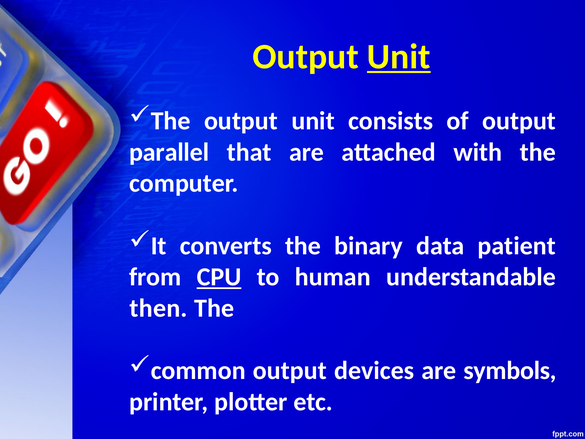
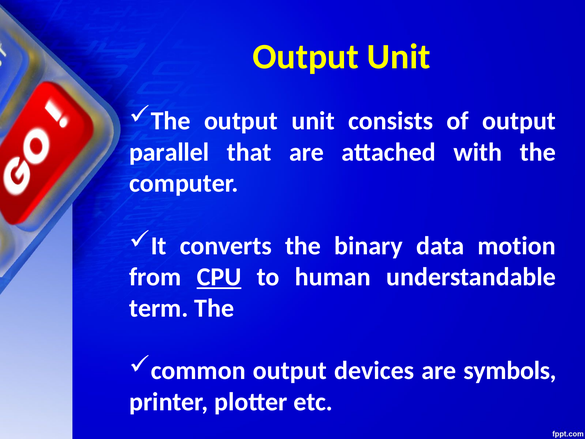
Unit at (399, 57) underline: present -> none
patient: patient -> motion
then: then -> term
